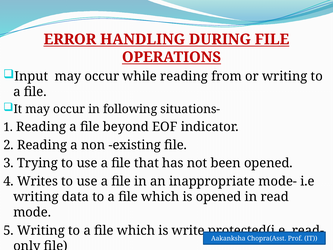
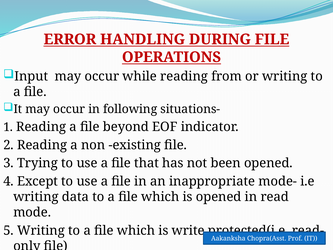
Writes: Writes -> Except
